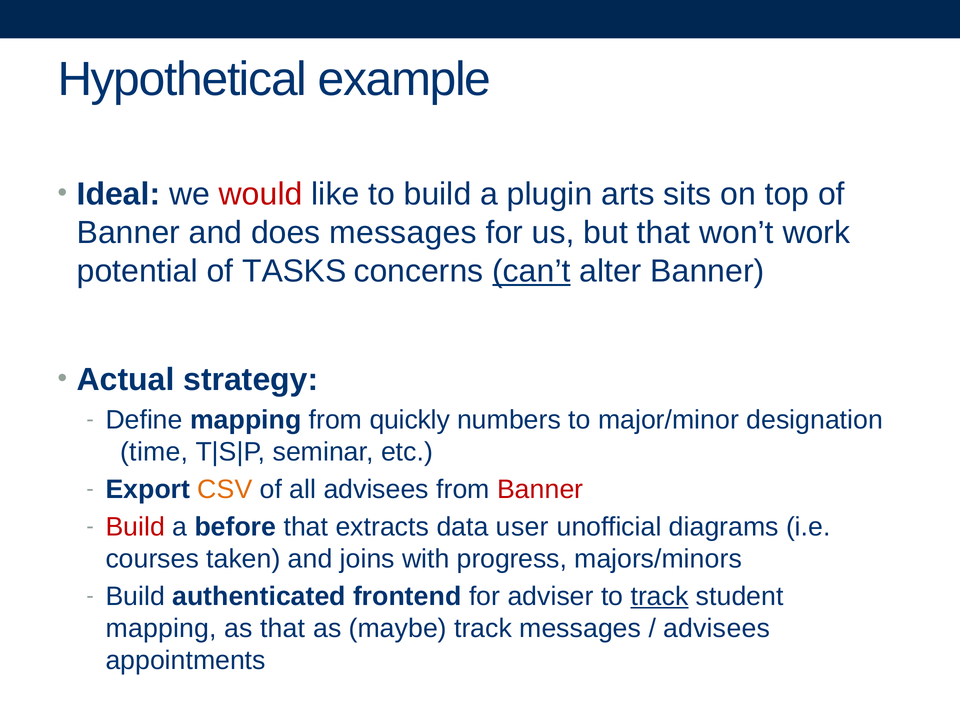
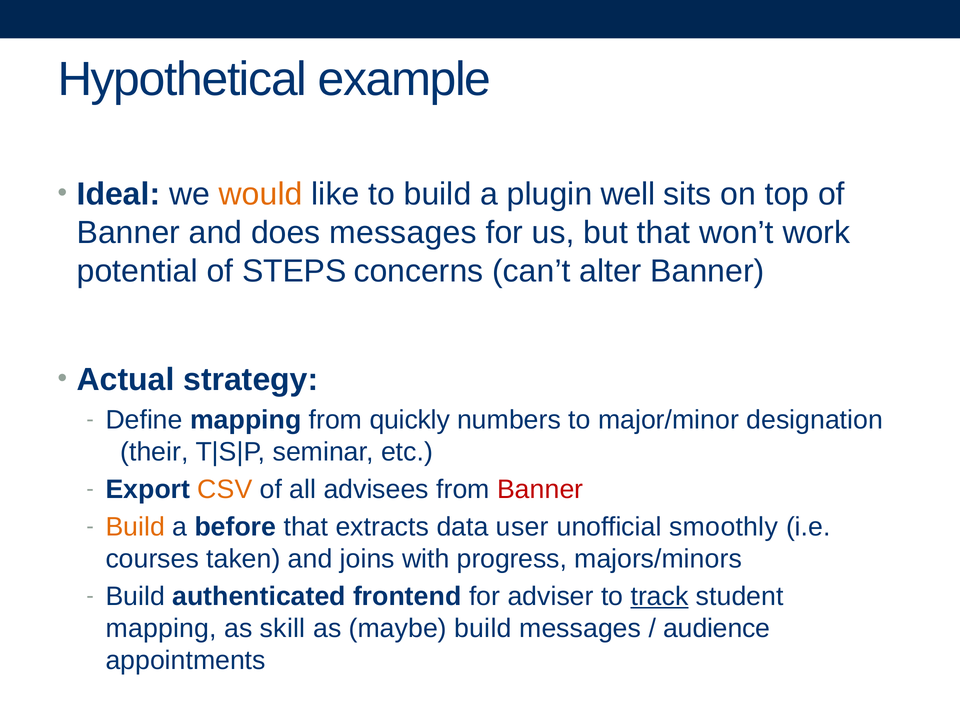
would colour: red -> orange
arts: arts -> well
TASKS: TASKS -> STEPS
can’t underline: present -> none
time: time -> their
Build at (135, 527) colour: red -> orange
diagrams: diagrams -> smoothly
as that: that -> skill
maybe track: track -> build
advisees at (717, 628): advisees -> audience
